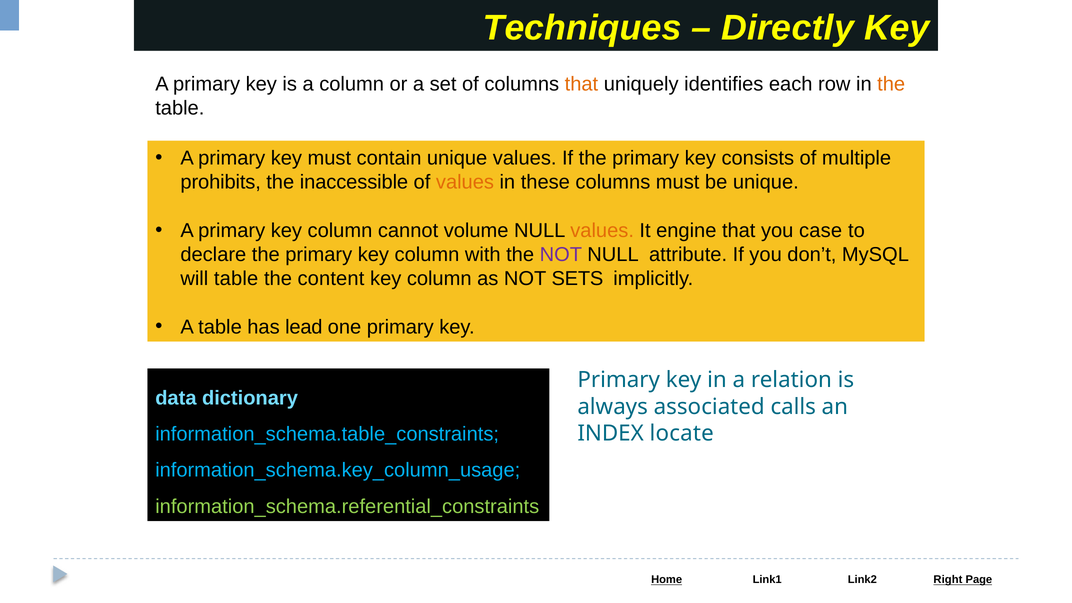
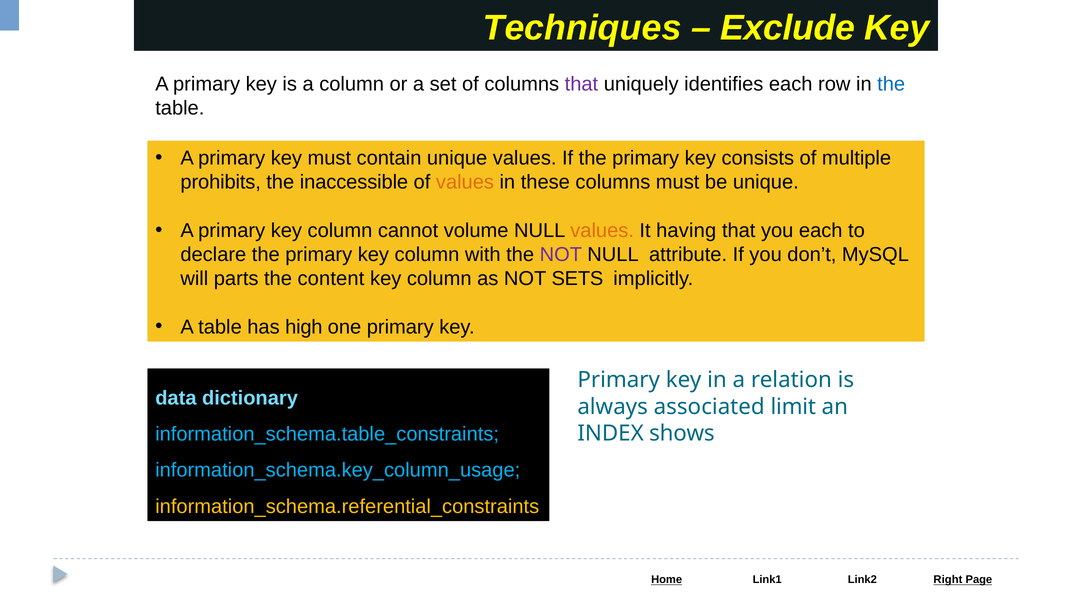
Directly: Directly -> Exclude
that at (581, 84) colour: orange -> purple
the at (891, 84) colour: orange -> blue
engine: engine -> having
you case: case -> each
will table: table -> parts
lead: lead -> high
calls: calls -> limit
locate: locate -> shows
information_schema.referential_constraints colour: light green -> yellow
